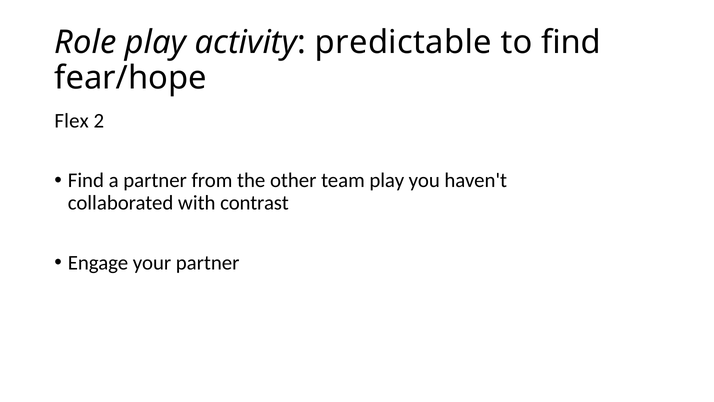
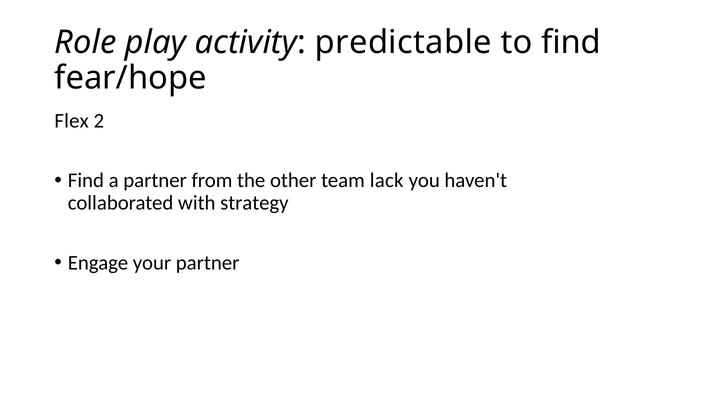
team play: play -> lack
contrast: contrast -> strategy
